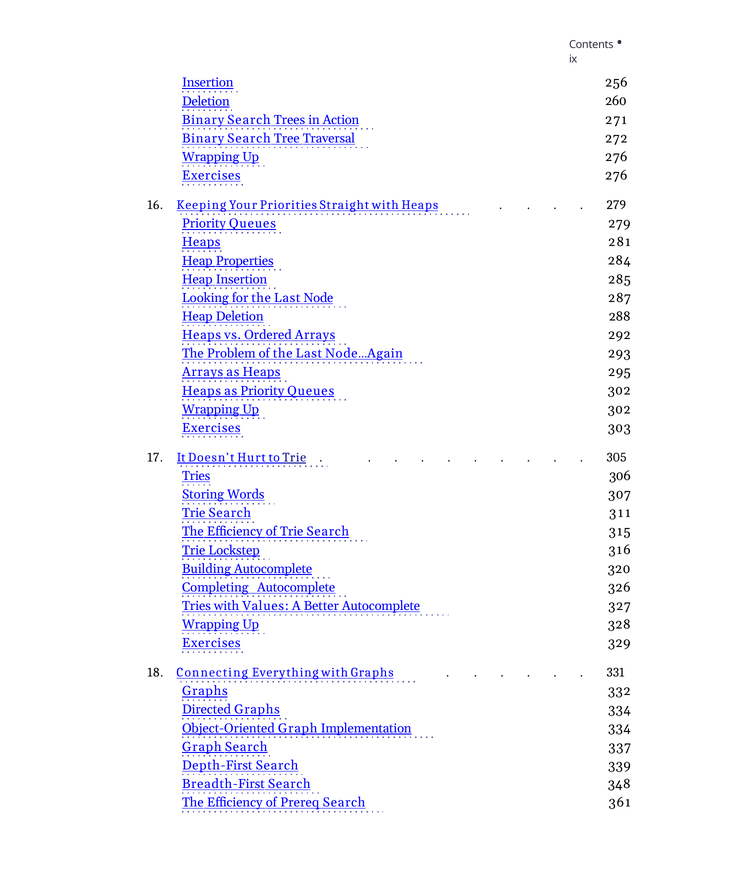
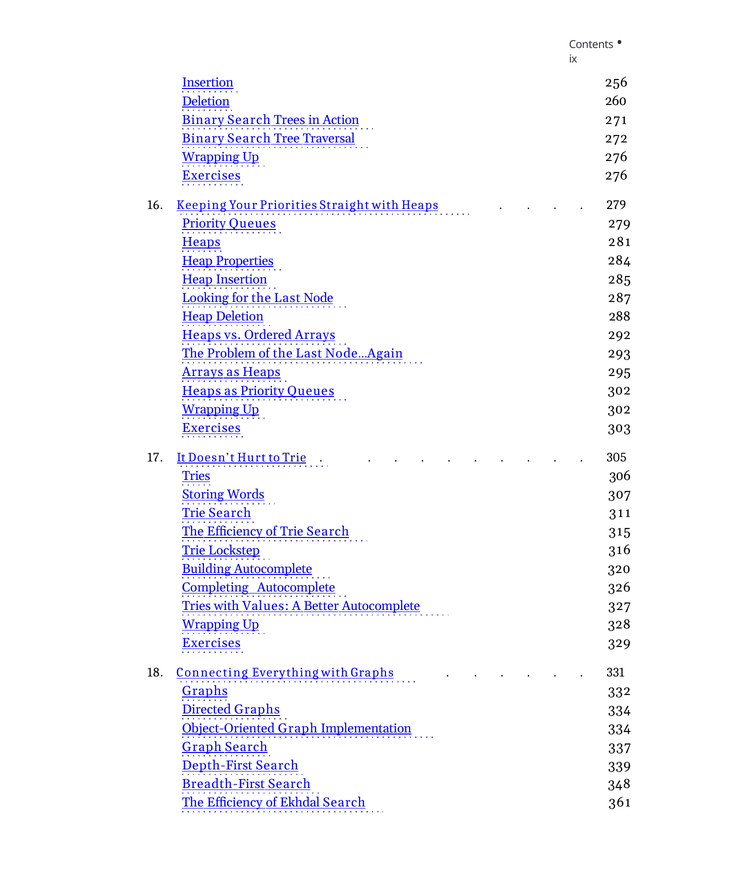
Prereq: Prereq -> Ekhdal
